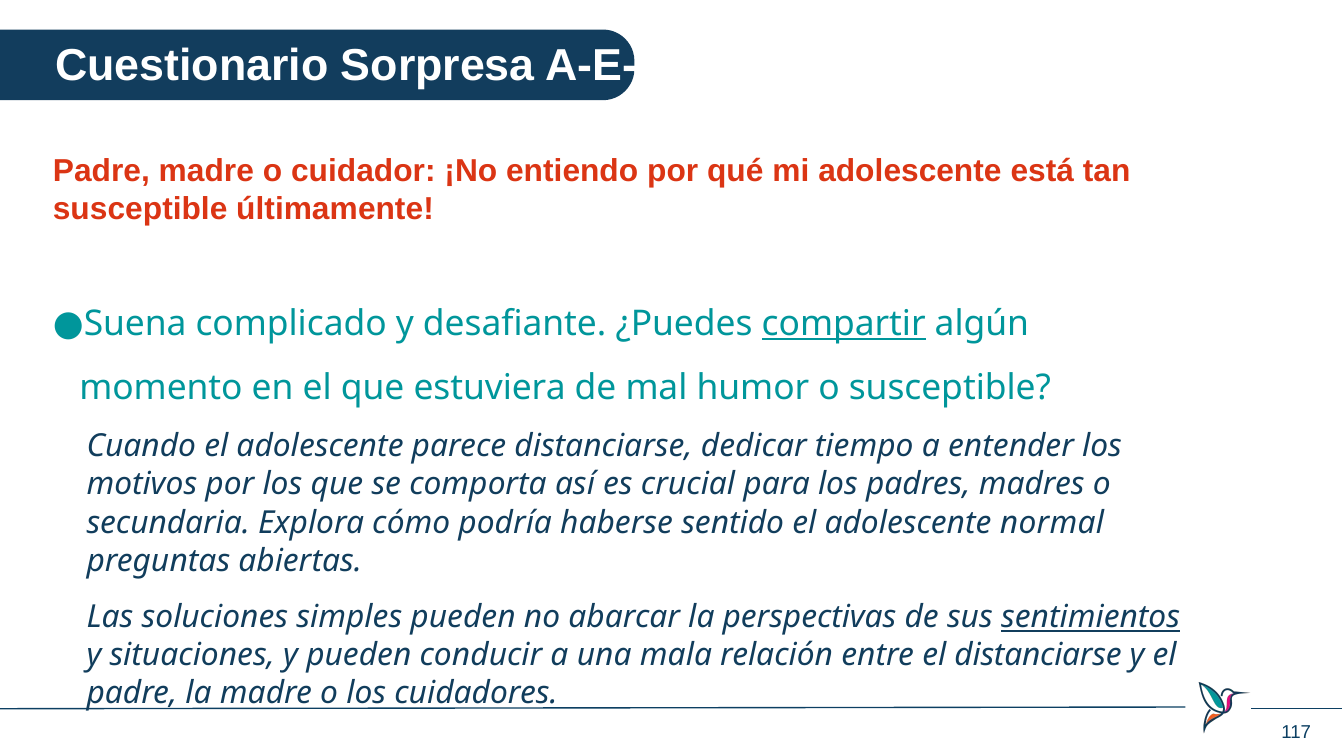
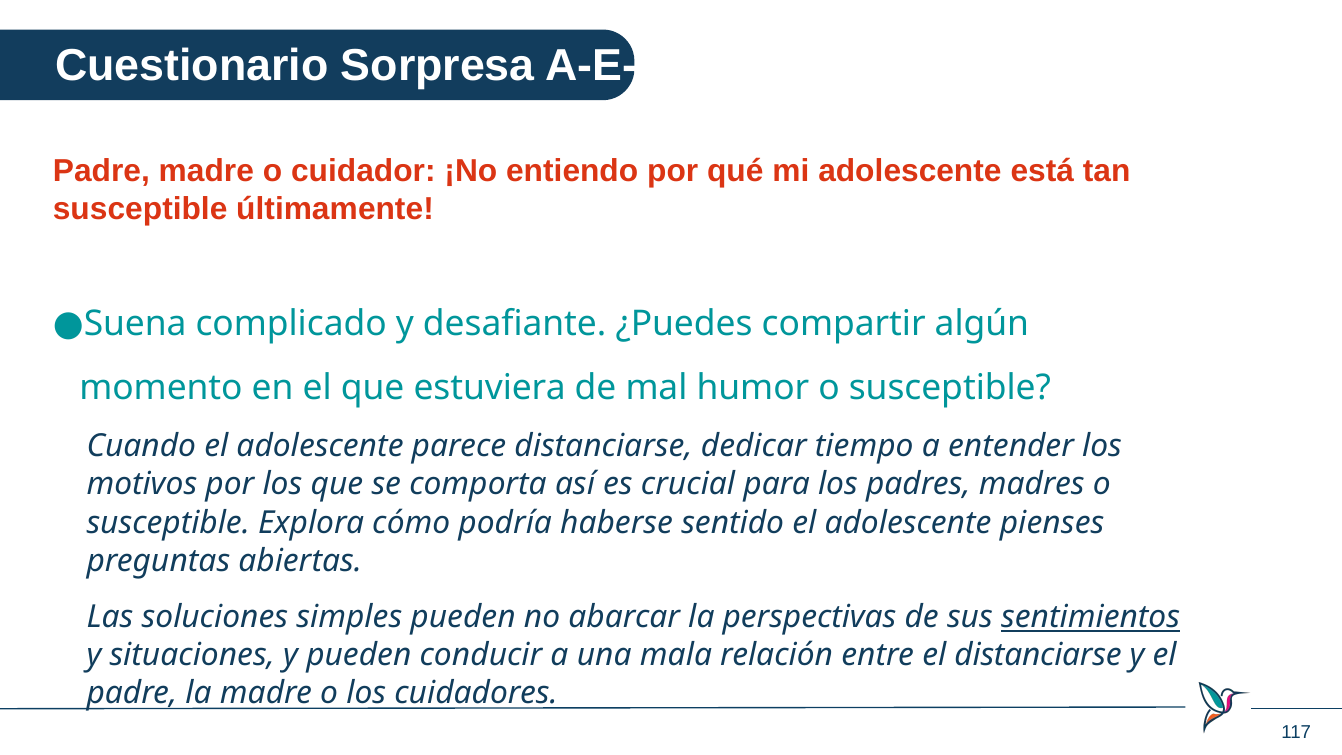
compartir underline: present -> none
secundaria at (168, 522): secundaria -> susceptible
normal: normal -> pienses
